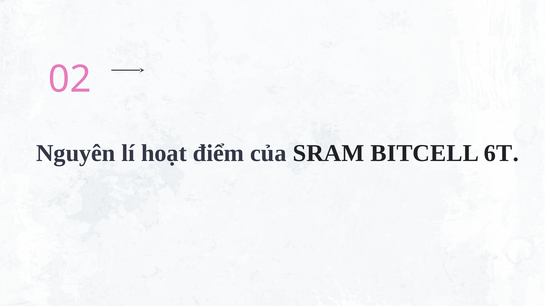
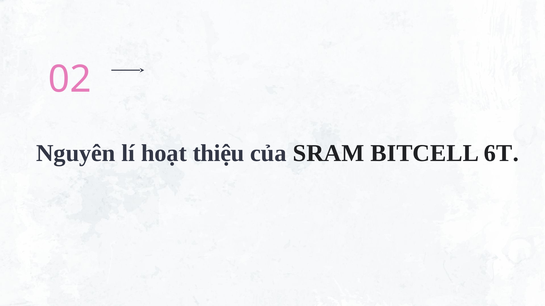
điểm: điểm -> thiệu
